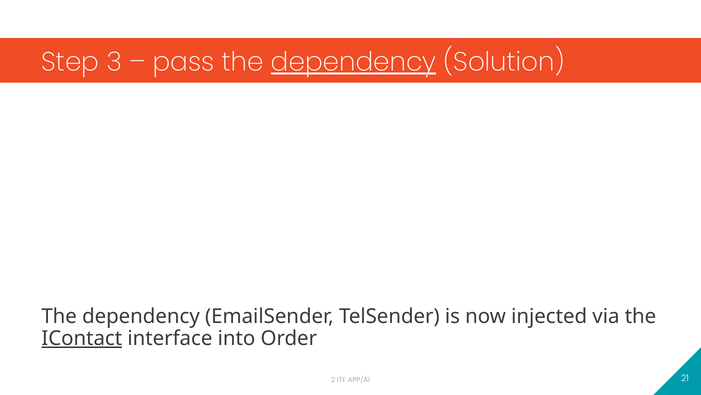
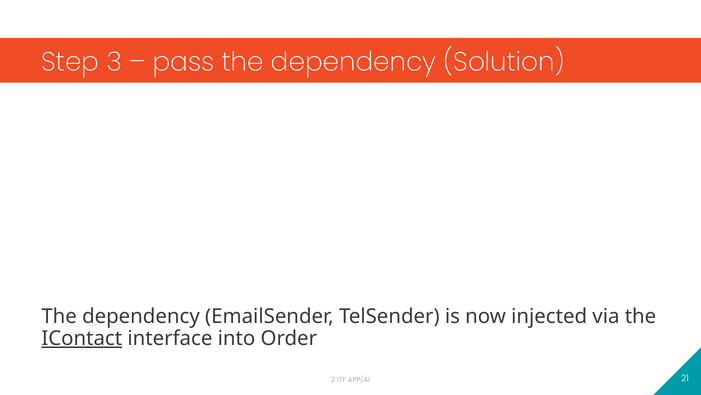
dependency at (354, 62) underline: present -> none
